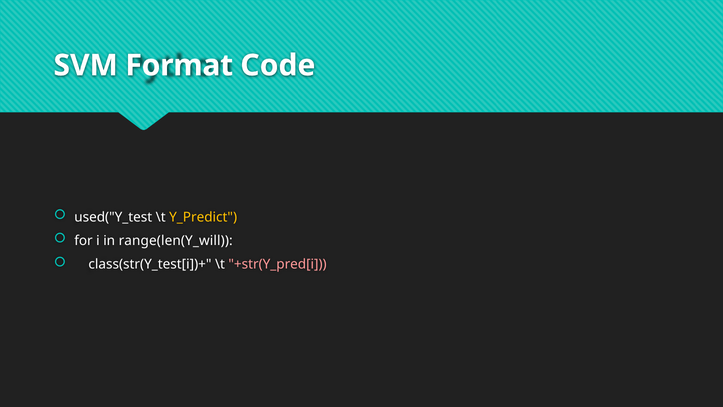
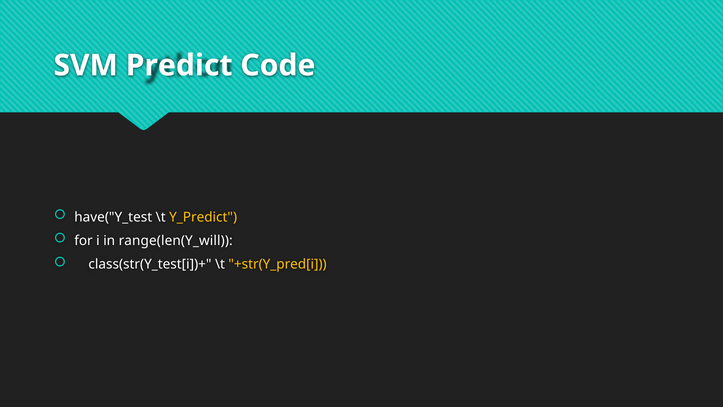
Format: Format -> Predict
used("Y_test: used("Y_test -> have("Y_test
+str(Y_pred[i colour: pink -> yellow
